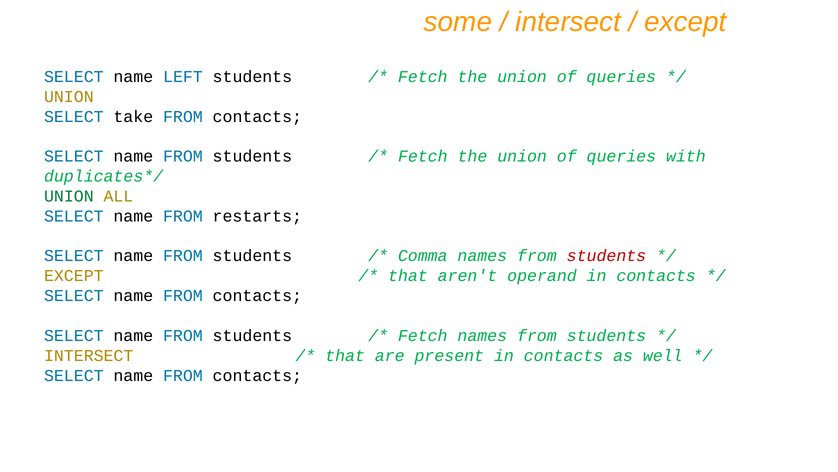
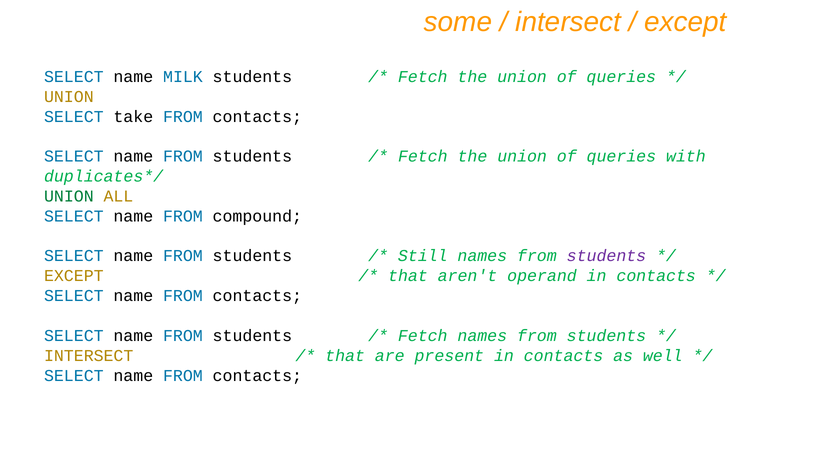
LEFT: LEFT -> MILK
restarts: restarts -> compound
Comma: Comma -> Still
students at (606, 256) colour: red -> purple
